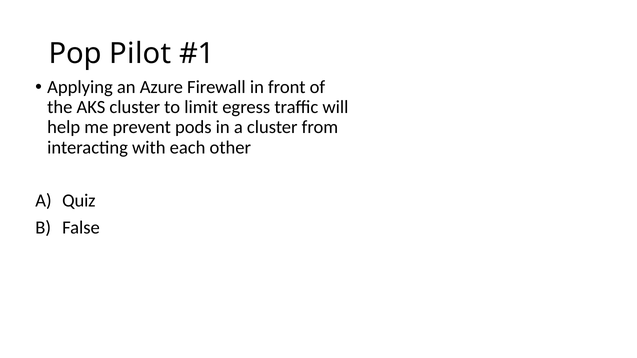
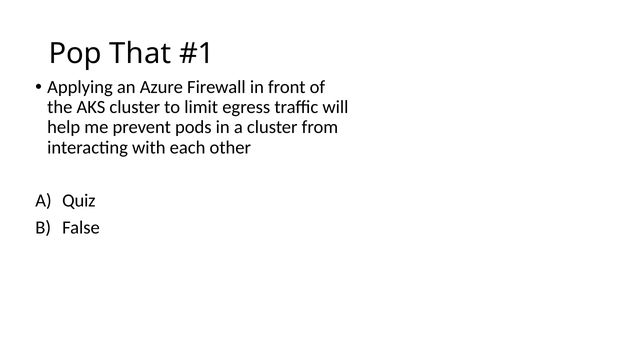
Pilot: Pilot -> That
